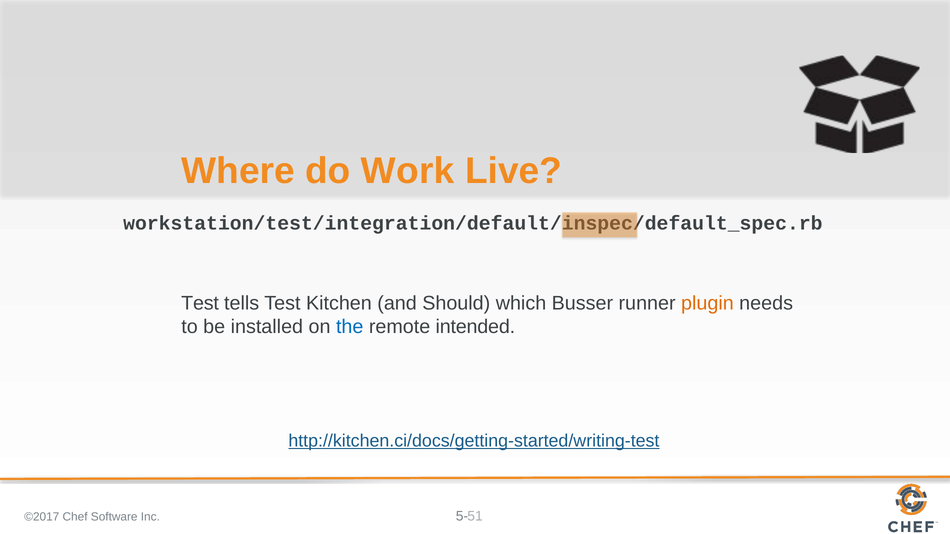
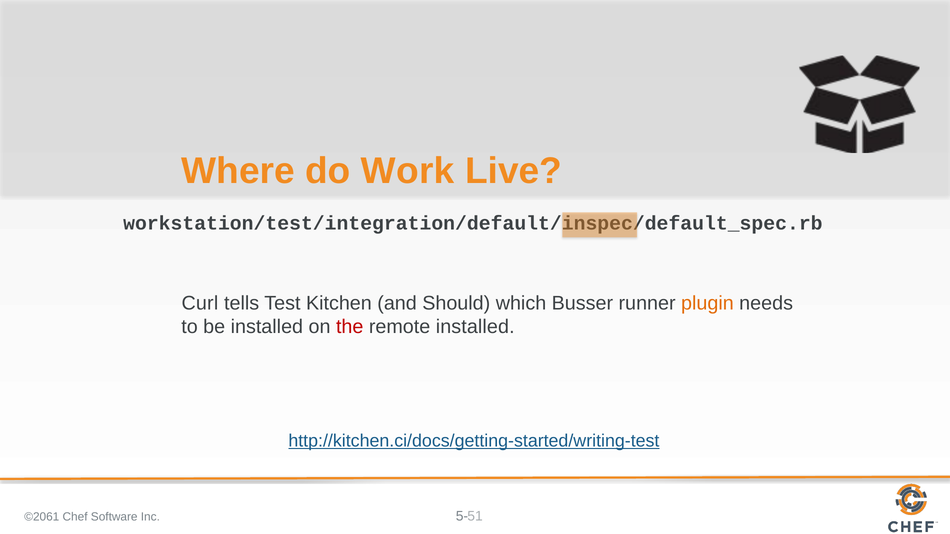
Test at (200, 303): Test -> Curl
the colour: blue -> red
remote intended: intended -> installed
©2017: ©2017 -> ©2061
